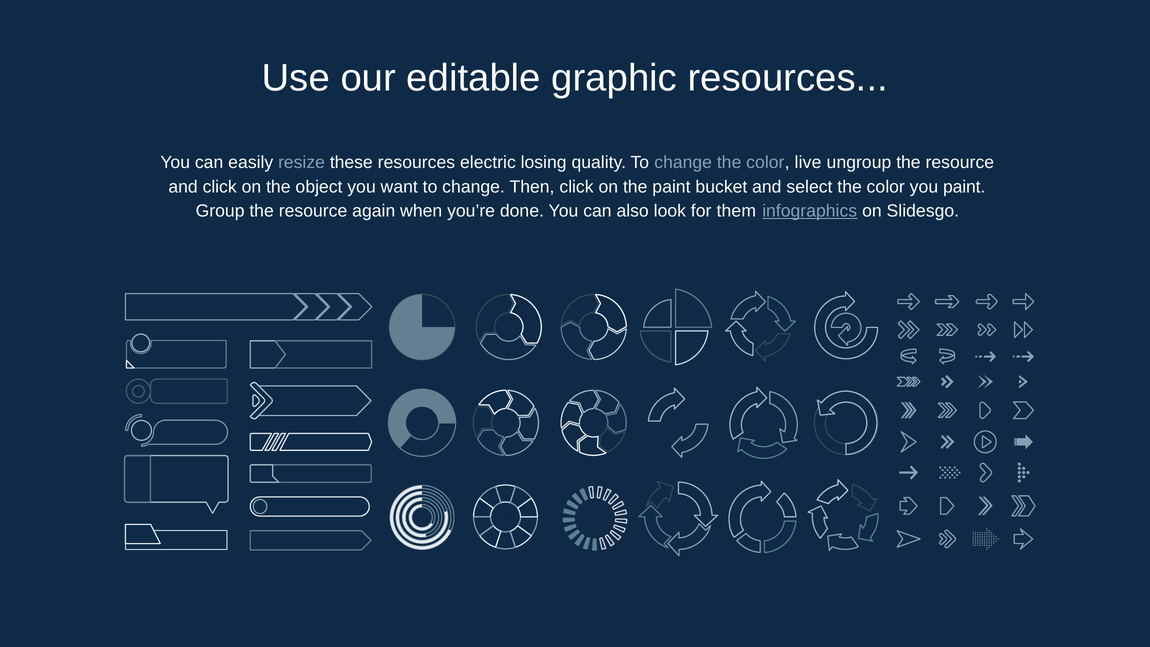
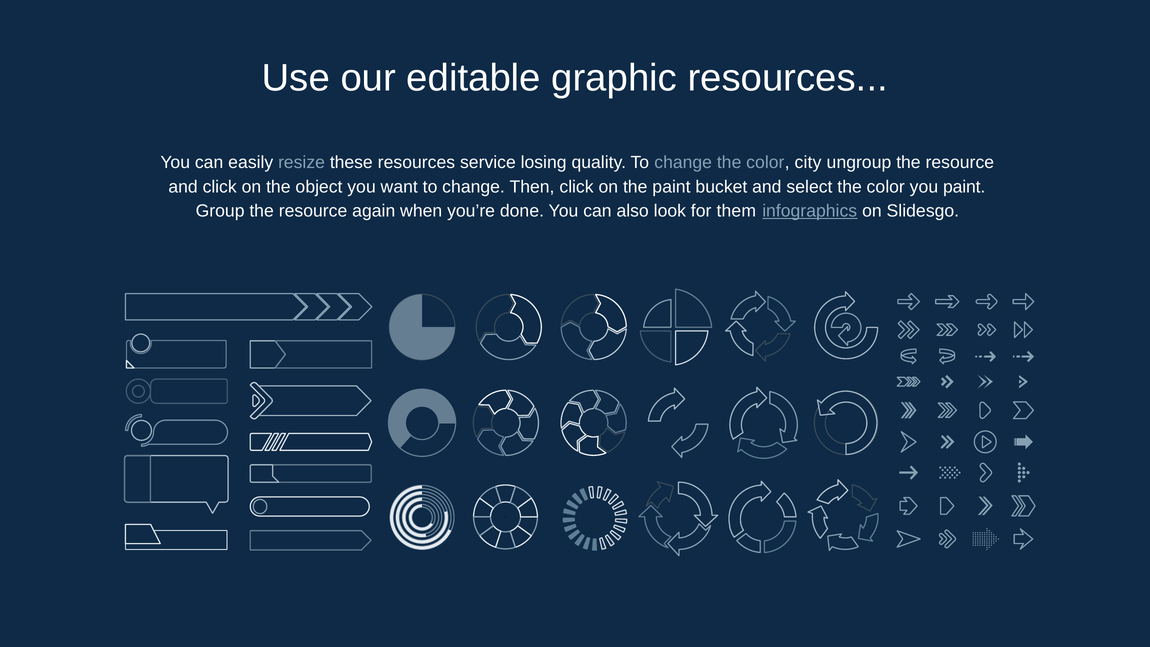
electric: electric -> service
live: live -> city
